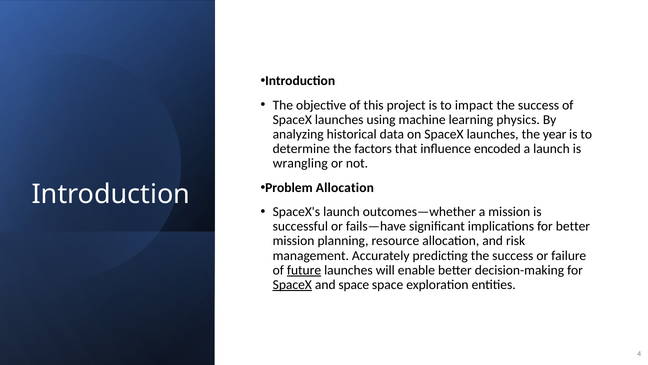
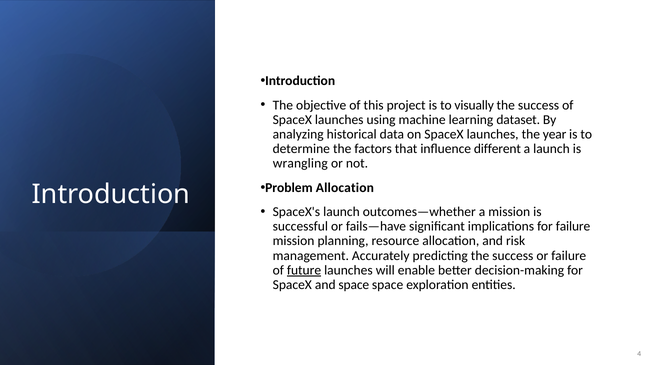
impact: impact -> visually
physics: physics -> dataset
encoded: encoded -> different
for better: better -> failure
SpaceX at (292, 284) underline: present -> none
